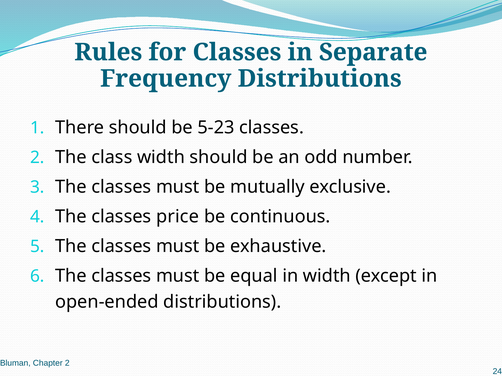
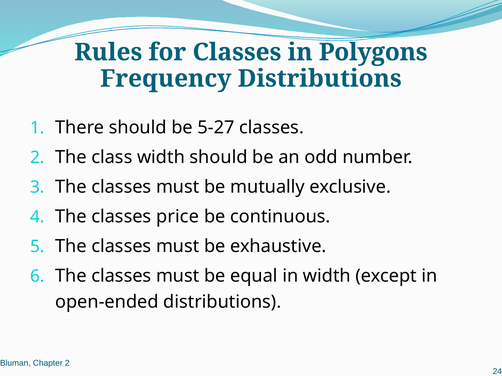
Separate: Separate -> Polygons
5-23: 5-23 -> 5-27
